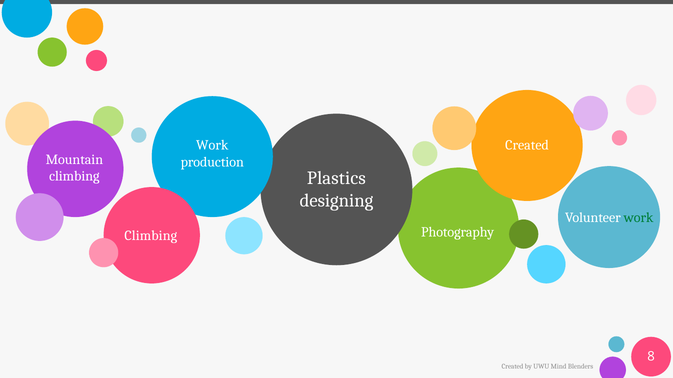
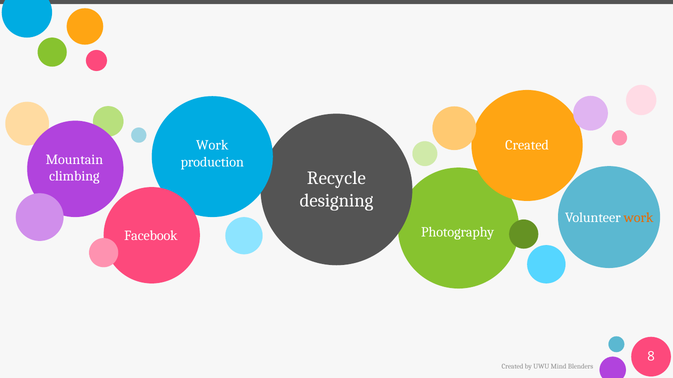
Plastics: Plastics -> Recycle
work at (639, 218) colour: green -> orange
Climbing at (151, 236): Climbing -> Facebook
